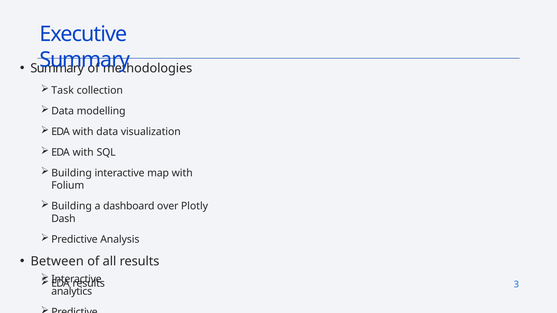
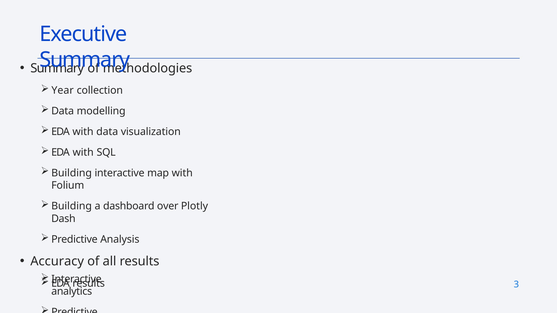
Task: Task -> Year
Between: Between -> Accuracy
